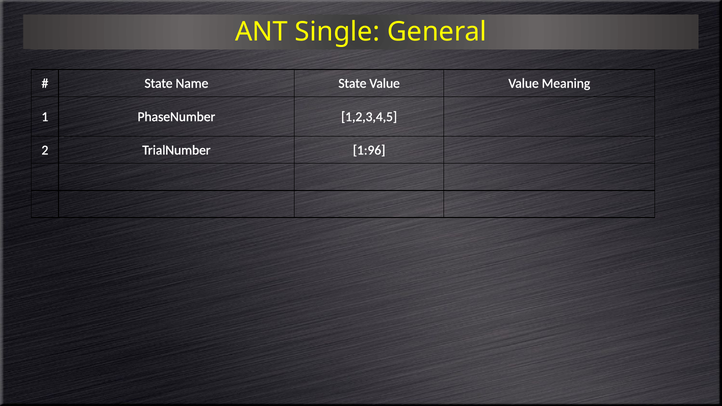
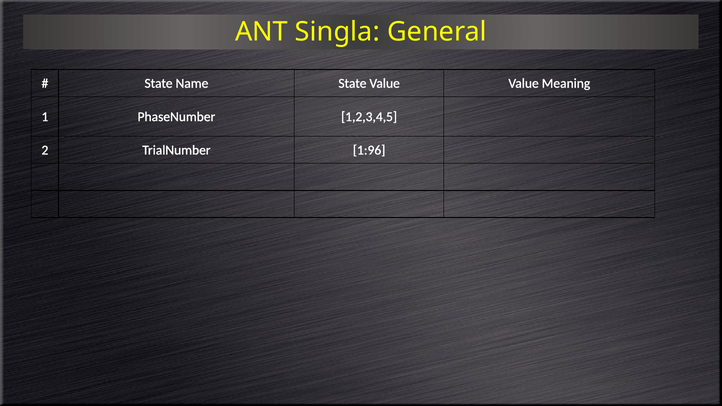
Single: Single -> Singla
